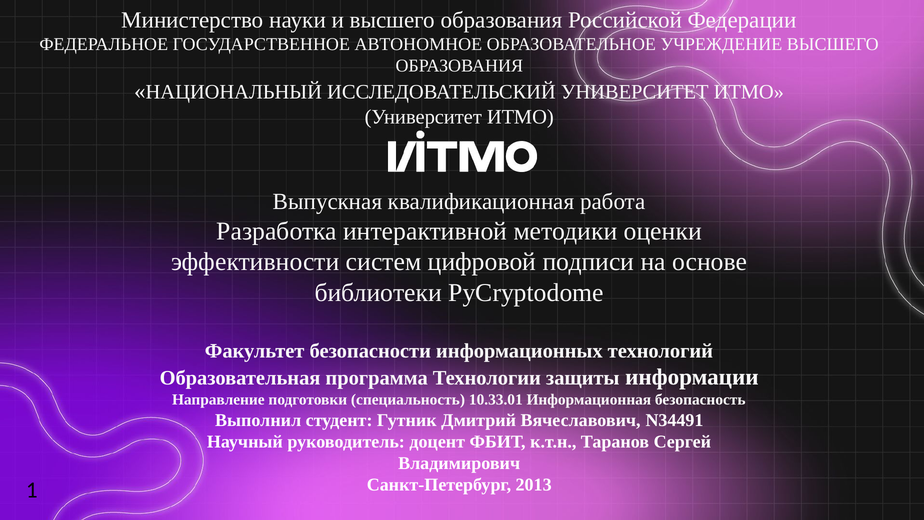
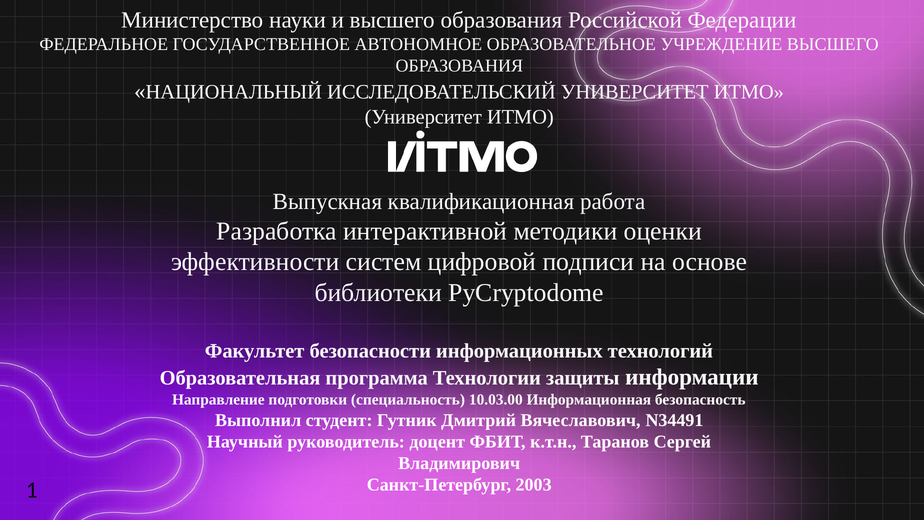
10.33.01: 10.33.01 -> 10.03.00
2013: 2013 -> 2003
